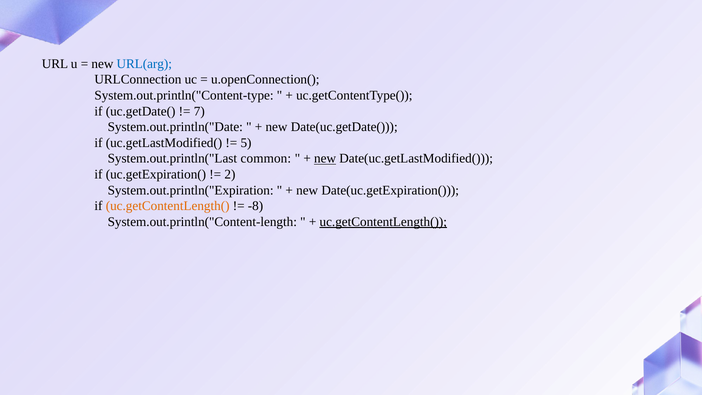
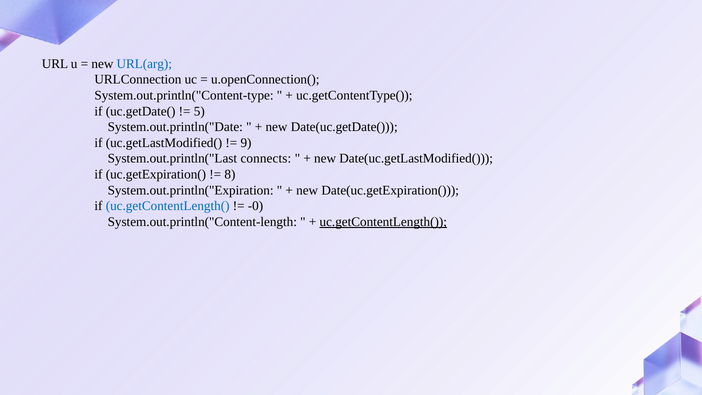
7: 7 -> 5
5: 5 -> 9
common: common -> connects
new at (325, 159) underline: present -> none
2: 2 -> 8
uc.getContentLength( at (168, 206) colour: orange -> blue
-8: -8 -> -0
